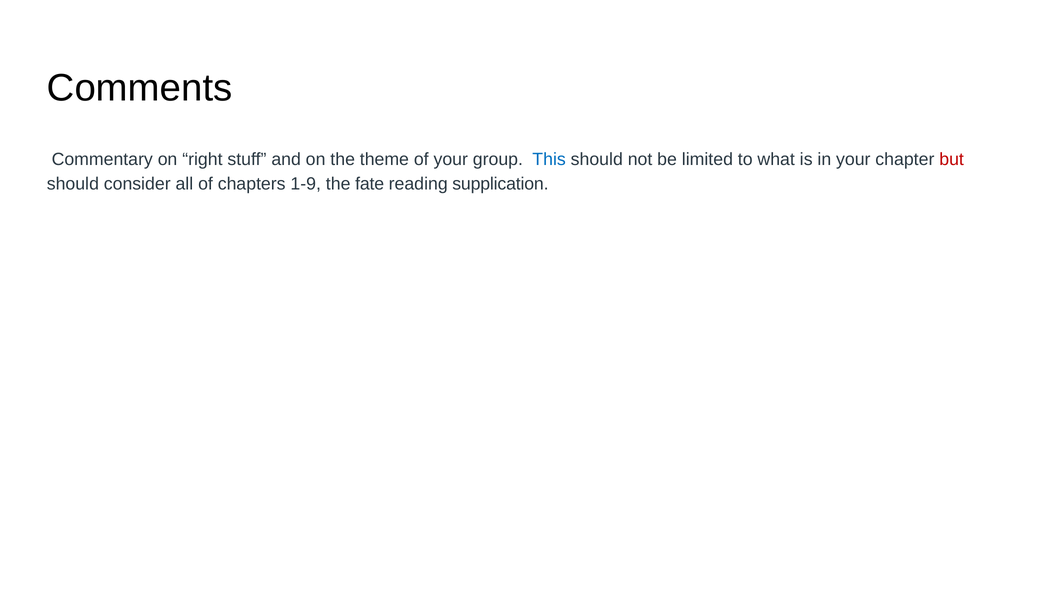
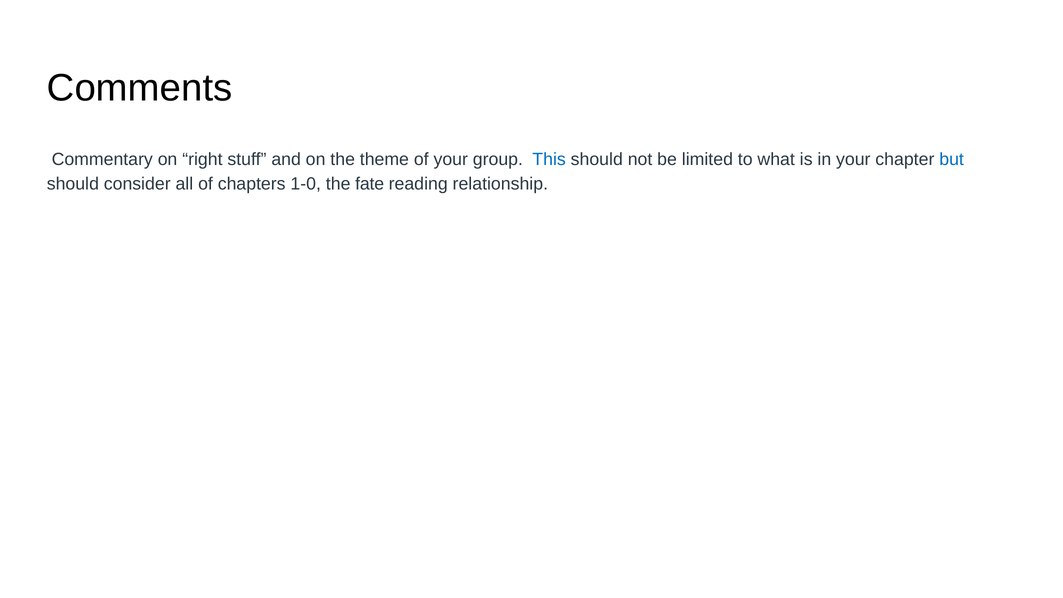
but colour: red -> blue
1-9: 1-9 -> 1-0
supplication: supplication -> relationship
